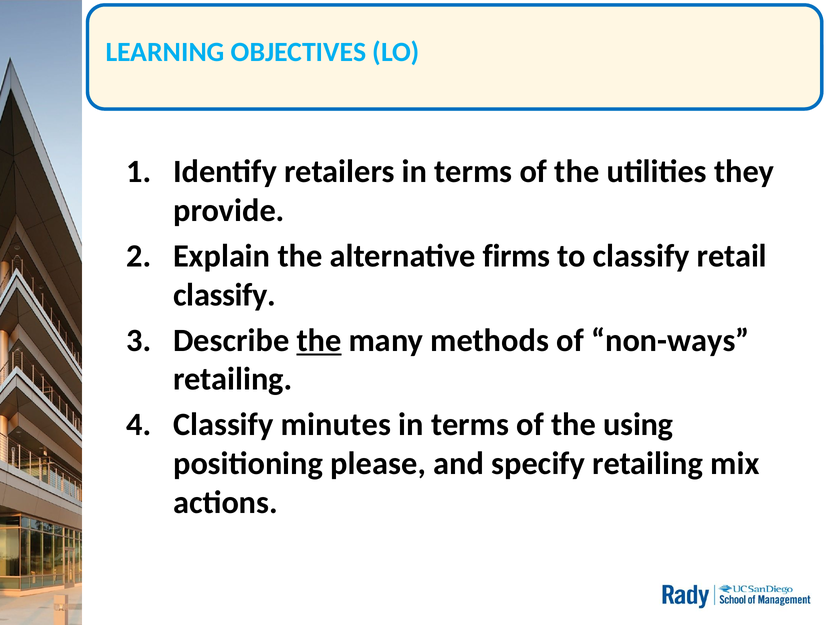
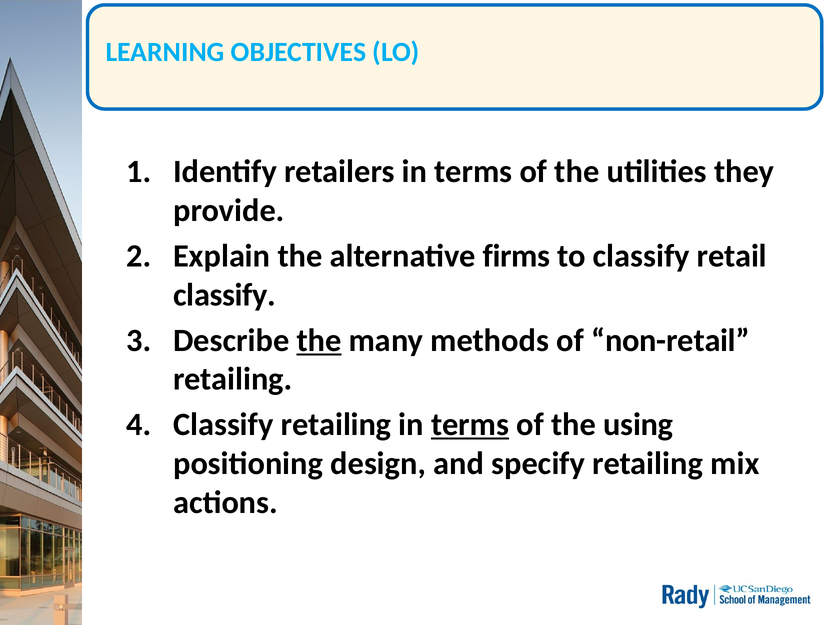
non-ways: non-ways -> non-retail
Classify minutes: minutes -> retailing
terms at (470, 425) underline: none -> present
please: please -> design
